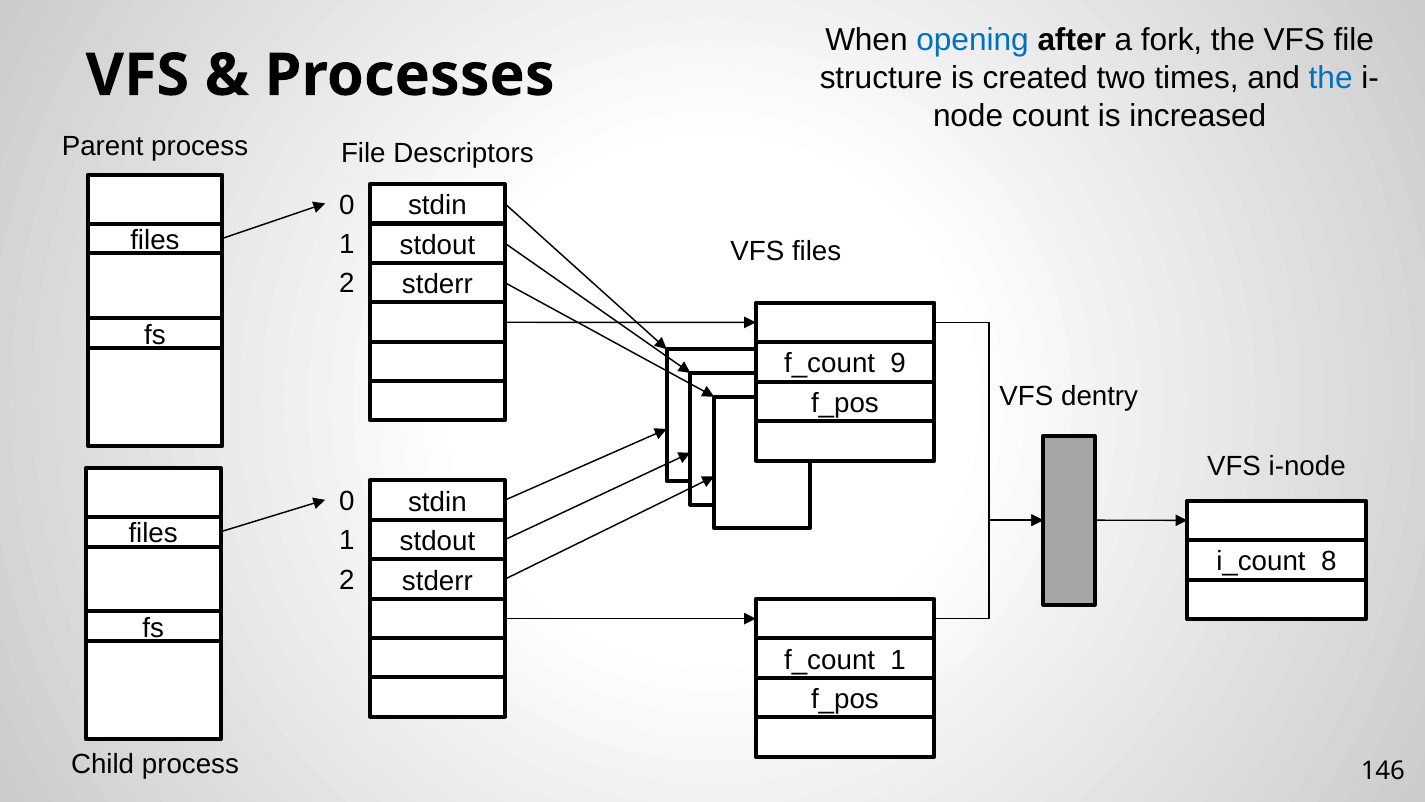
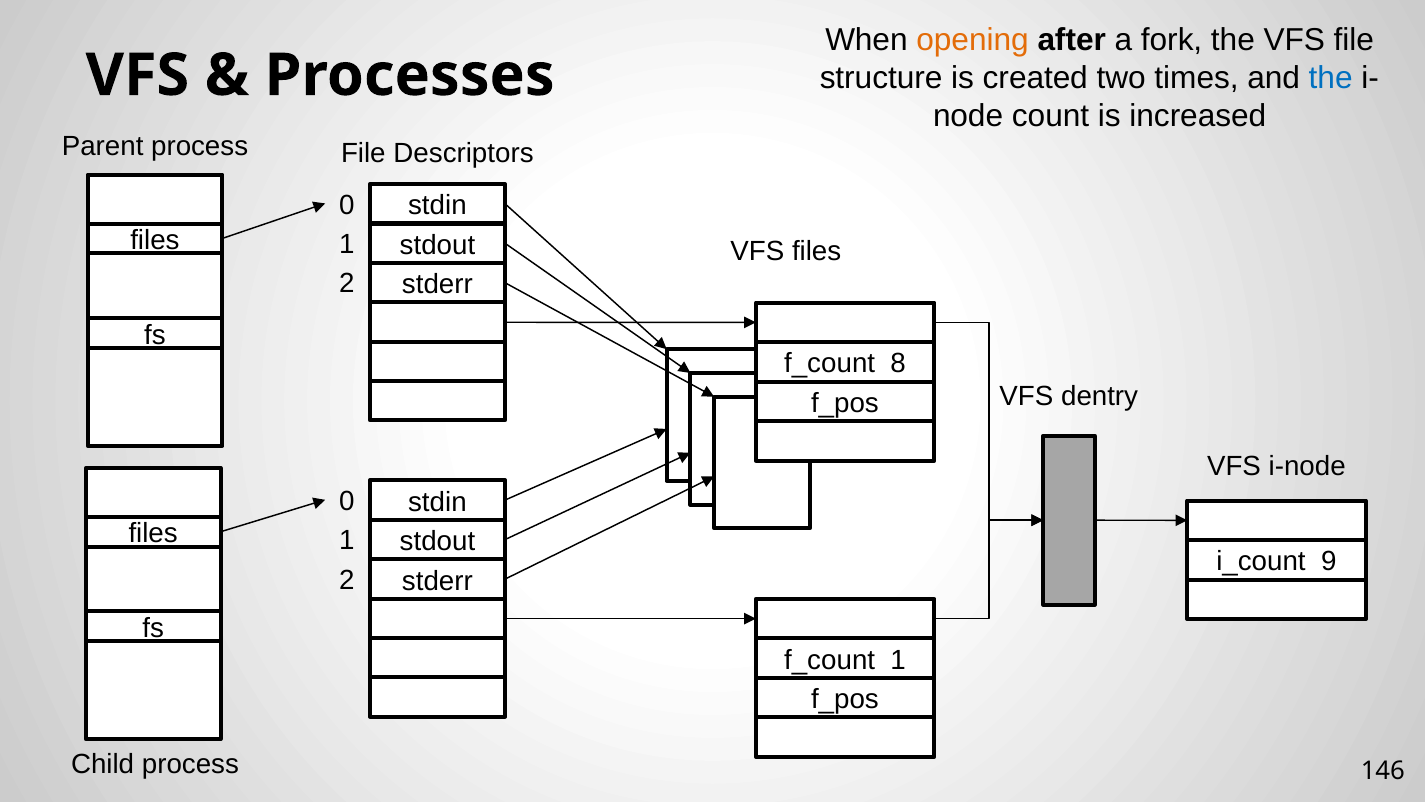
opening colour: blue -> orange
9: 9 -> 8
8: 8 -> 9
